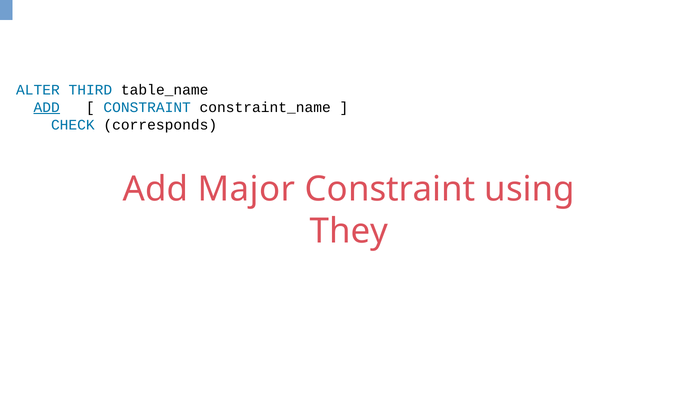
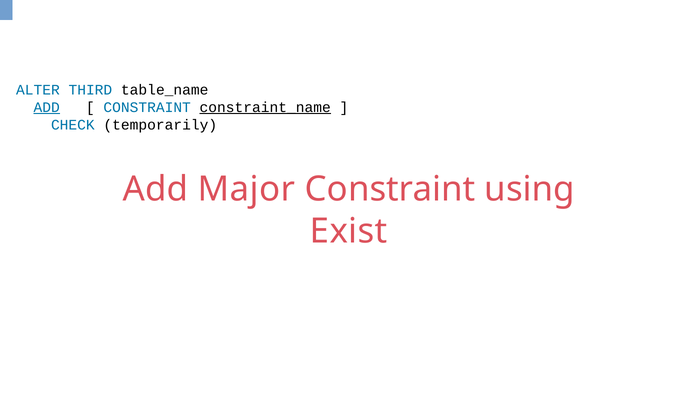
constraint_name underline: none -> present
corresponds: corresponds -> temporarily
They: They -> Exist
